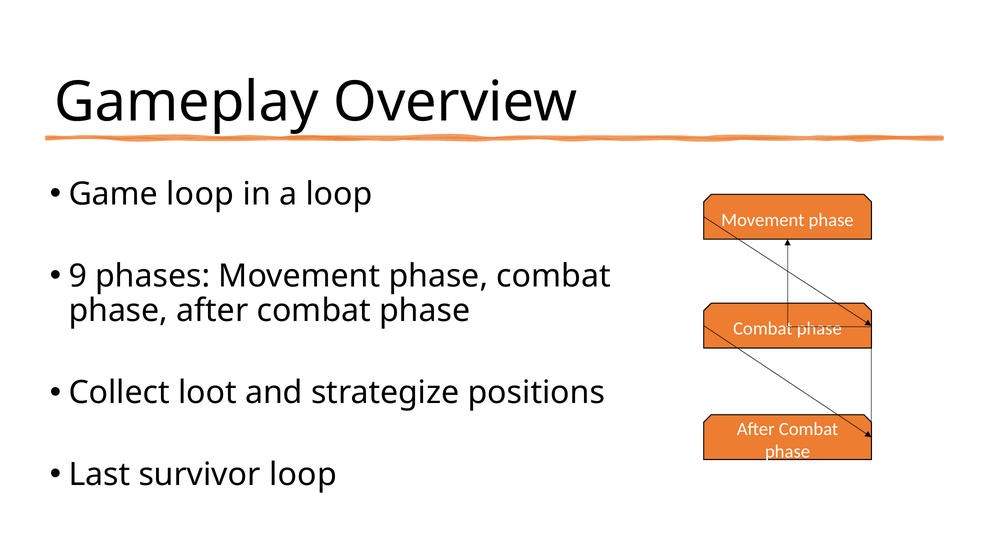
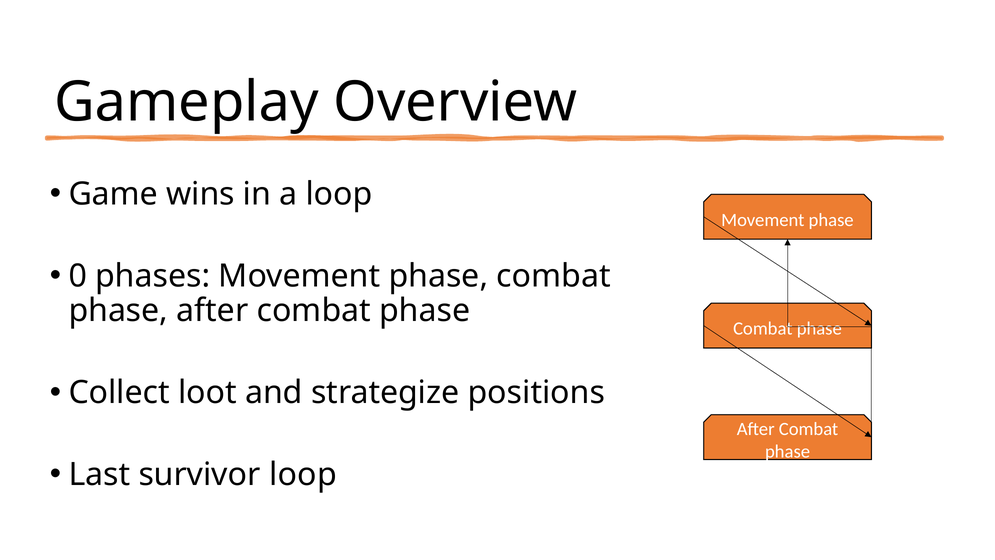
Game loop: loop -> wins
9: 9 -> 0
